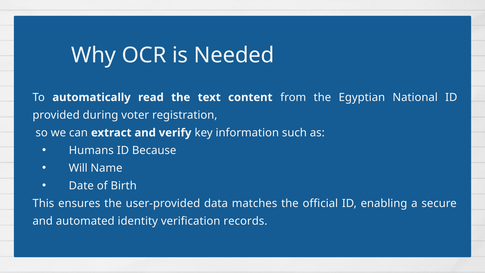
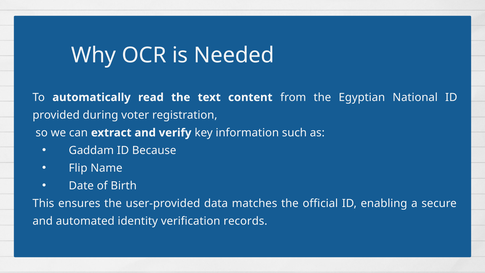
Humans: Humans -> Gaddam
Will: Will -> Flip
